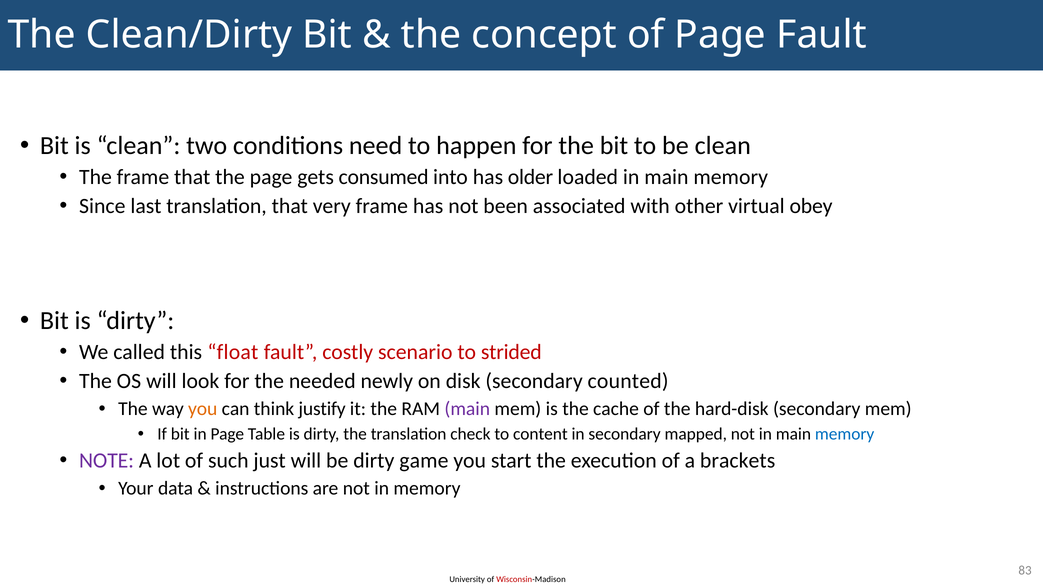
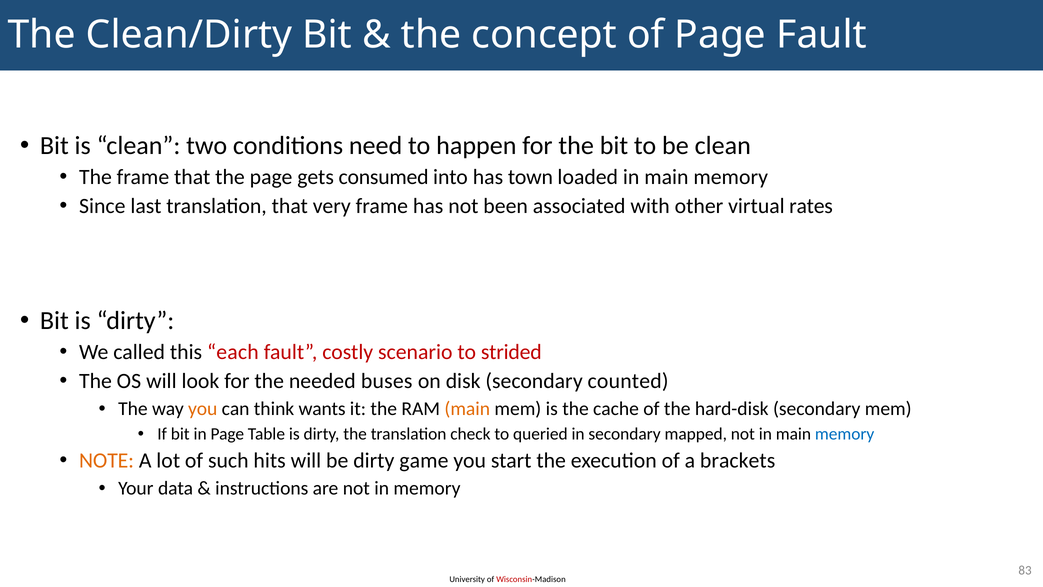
older: older -> town
obey: obey -> rates
float: float -> each
newly: newly -> buses
justify: justify -> wants
main at (467, 409) colour: purple -> orange
content: content -> queried
NOTE colour: purple -> orange
just: just -> hits
